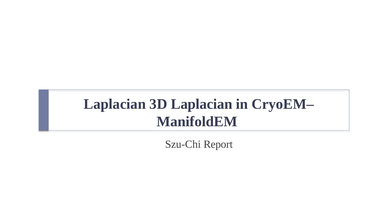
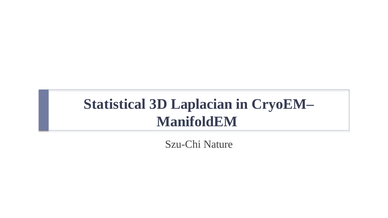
Laplacian at (115, 104): Laplacian -> Statistical
Report: Report -> Nature
